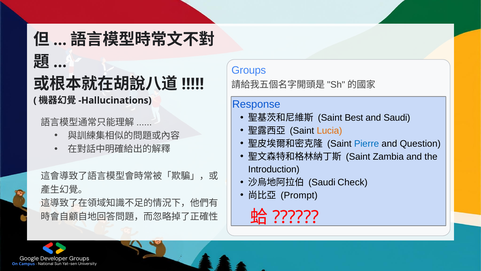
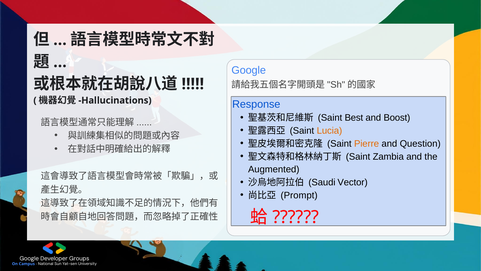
Groups at (249, 70): Groups -> Google
and Saudi: Saudi -> Boost
Pierre colour: blue -> orange
Introduction: Introduction -> Augmented
Check: Check -> Vector
